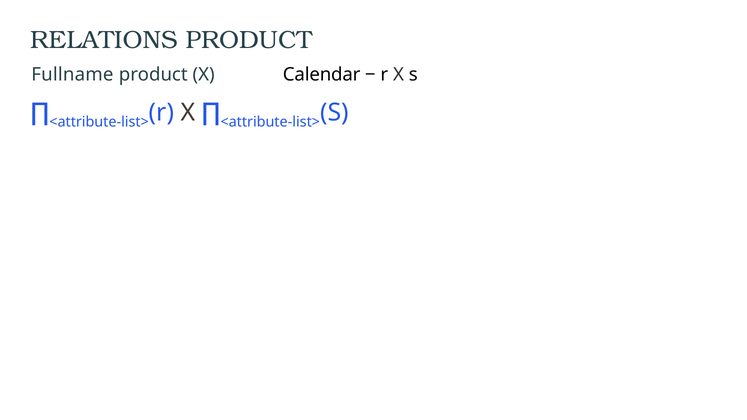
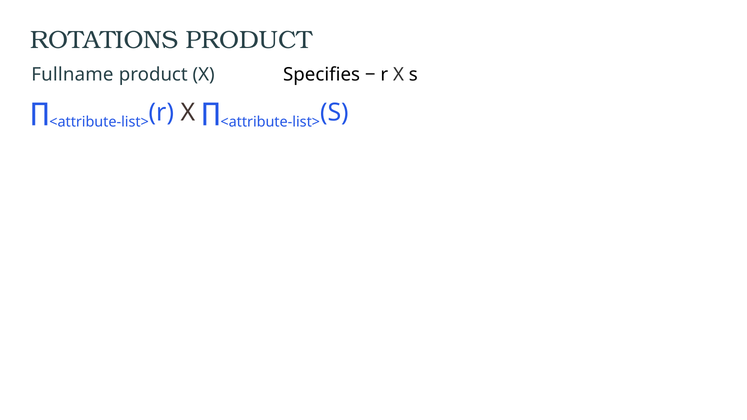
RELATIONS: RELATIONS -> ROTATIONS
Calendar: Calendar -> Specifies
